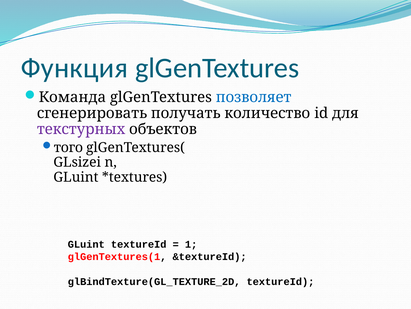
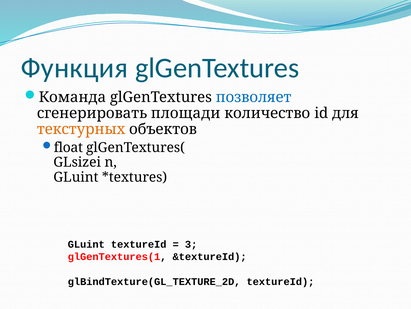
получать: получать -> площади
текстурных colour: purple -> orange
того: того -> float
1: 1 -> 3
